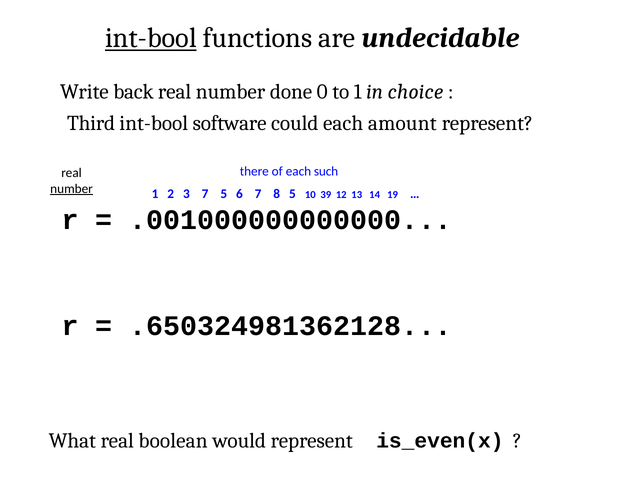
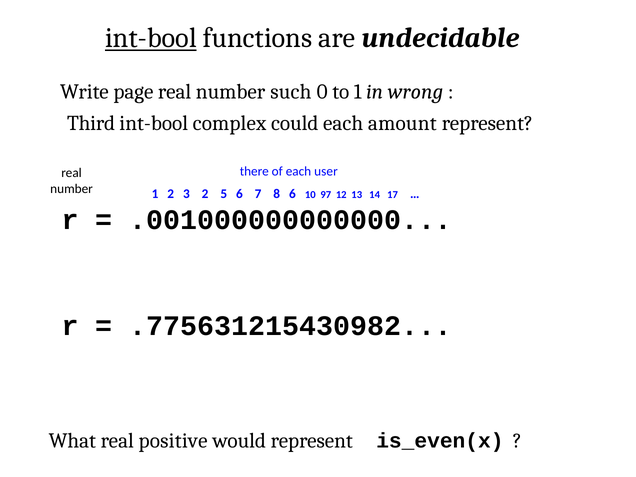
back: back -> page
done: done -> such
choice: choice -> wrong
software: software -> complex
such: such -> user
number at (72, 189) underline: present -> none
3 7: 7 -> 2
8 5: 5 -> 6
39: 39 -> 97
19: 19 -> 17
.650324981362128: .650324981362128 -> .775631215430982
boolean: boolean -> positive
